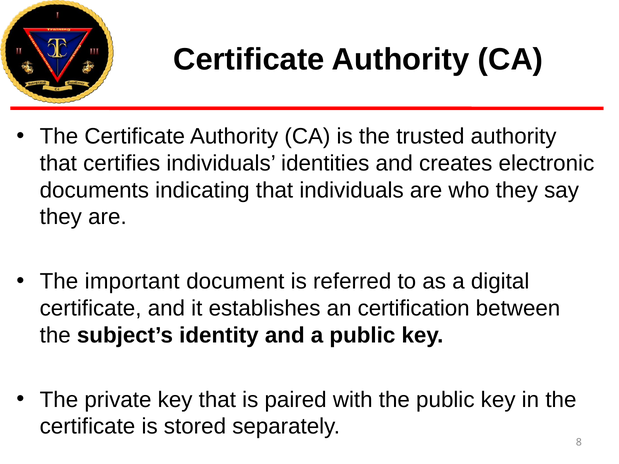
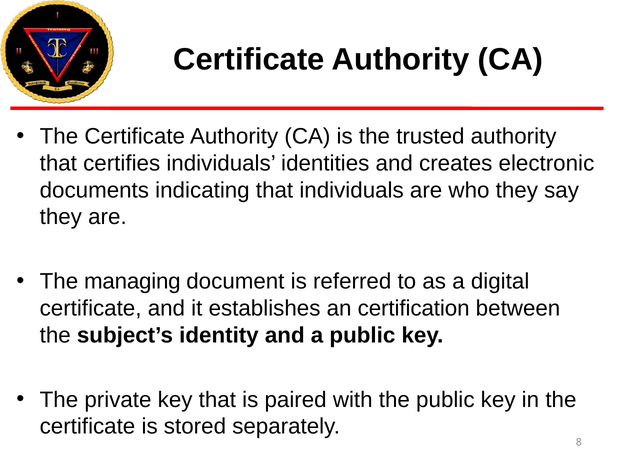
important: important -> managing
